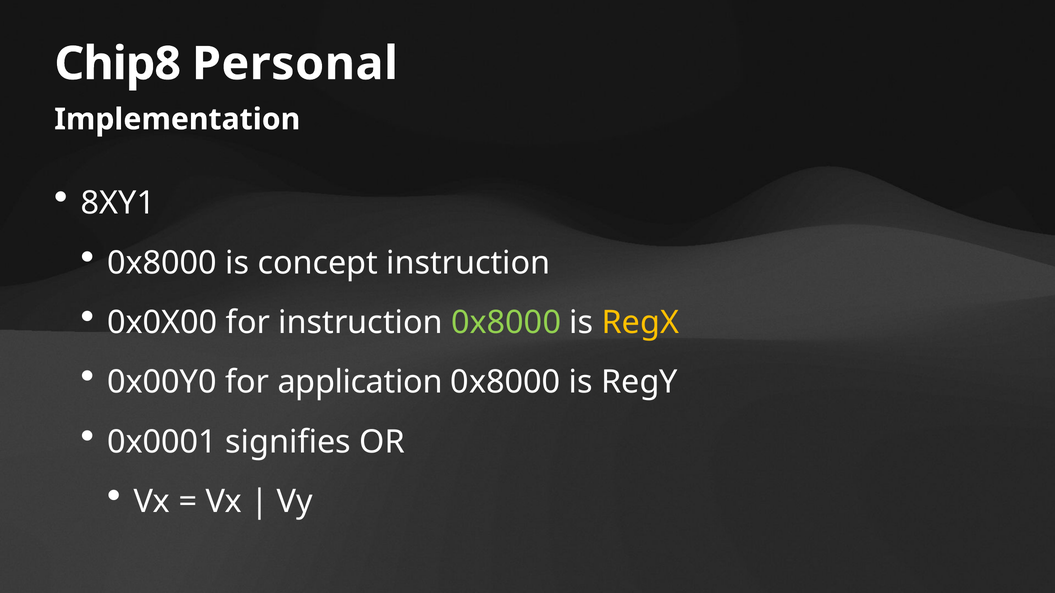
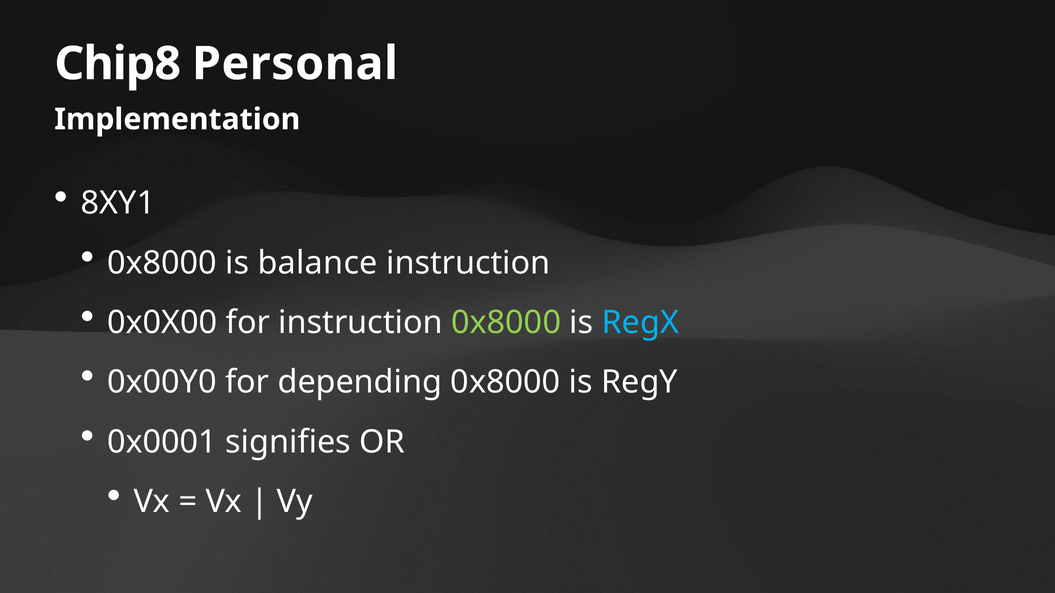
concept: concept -> balance
RegX colour: yellow -> light blue
application: application -> depending
